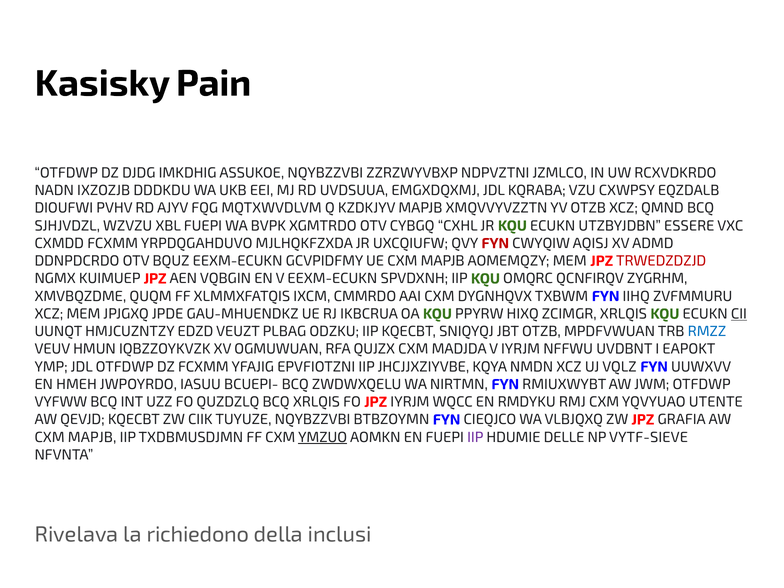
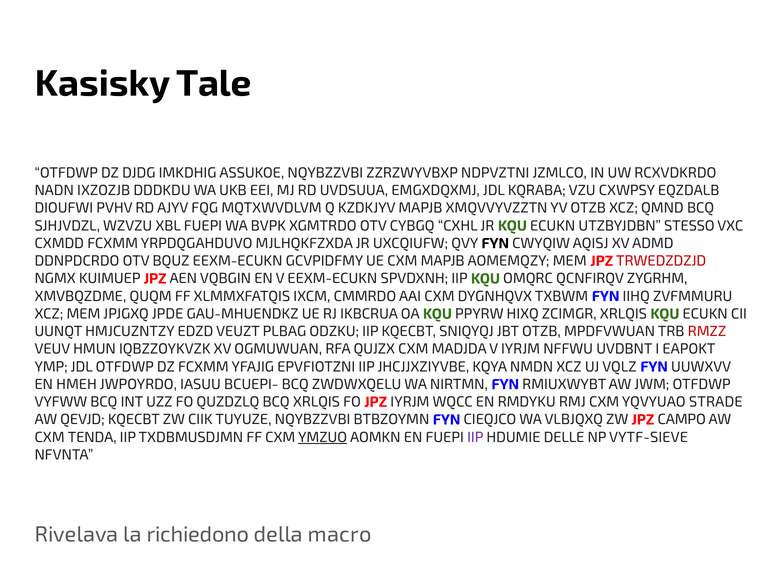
Pain: Pain -> Tale
ESSERE: ESSERE -> STESSO
FYN at (495, 243) colour: red -> black
CII underline: present -> none
RMZZ colour: blue -> red
UTENTE: UTENTE -> STRADE
GRAFIA: GRAFIA -> CAMPO
MAPJB at (92, 437): MAPJB -> TENDA
inclusi: inclusi -> macro
